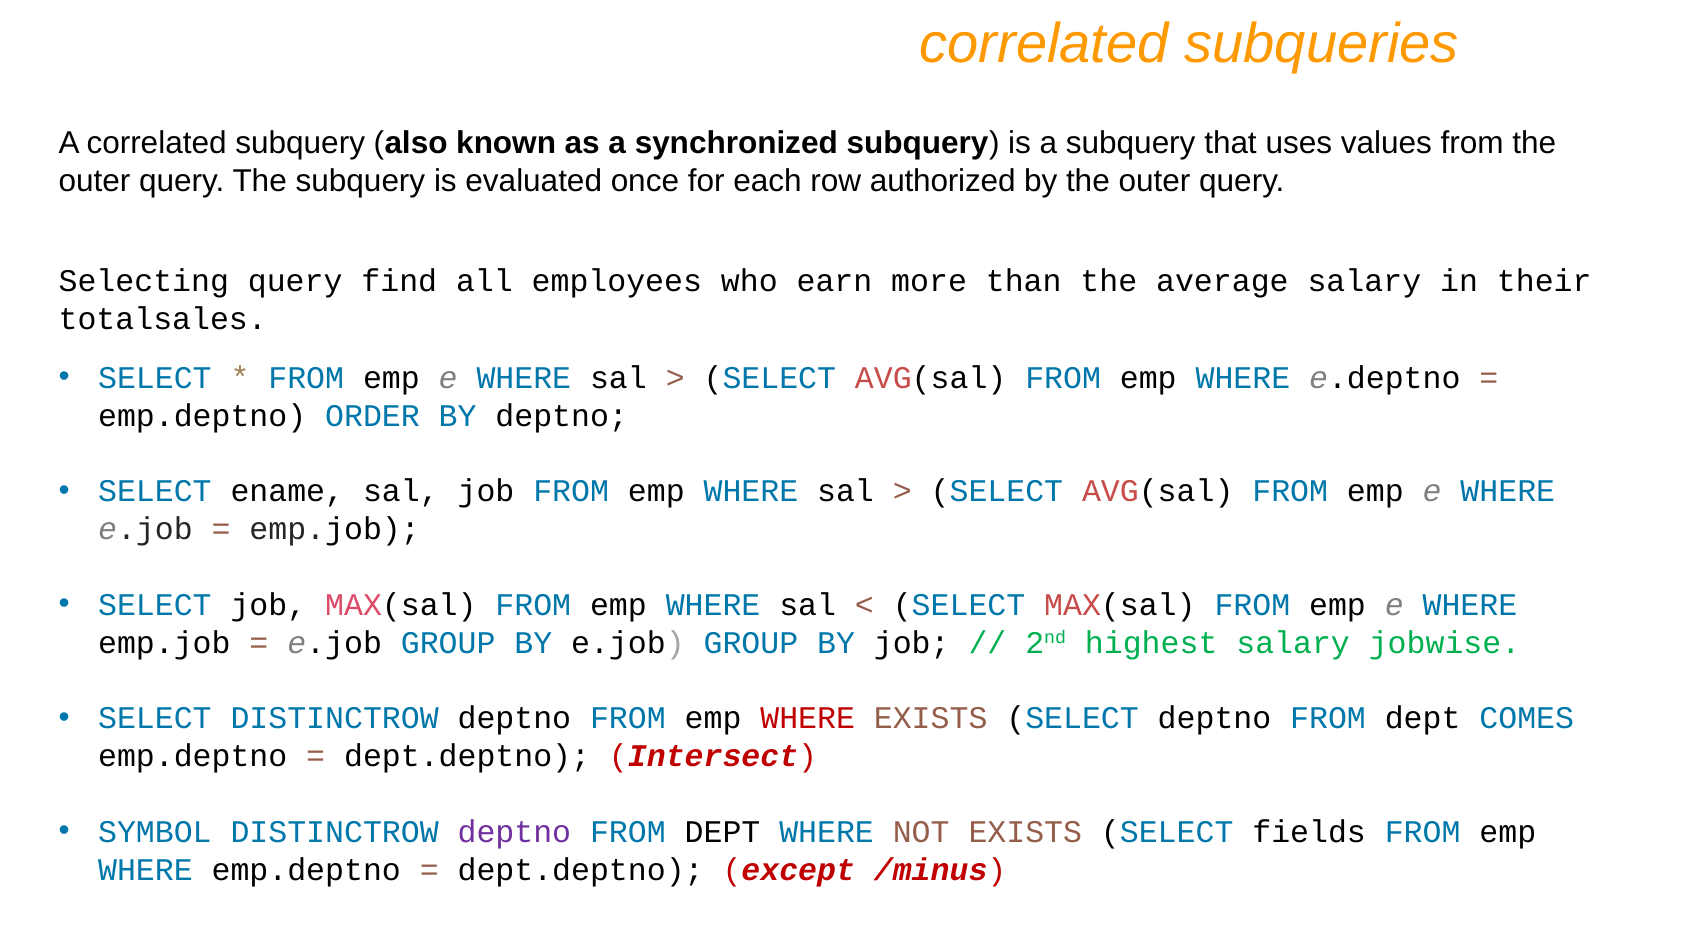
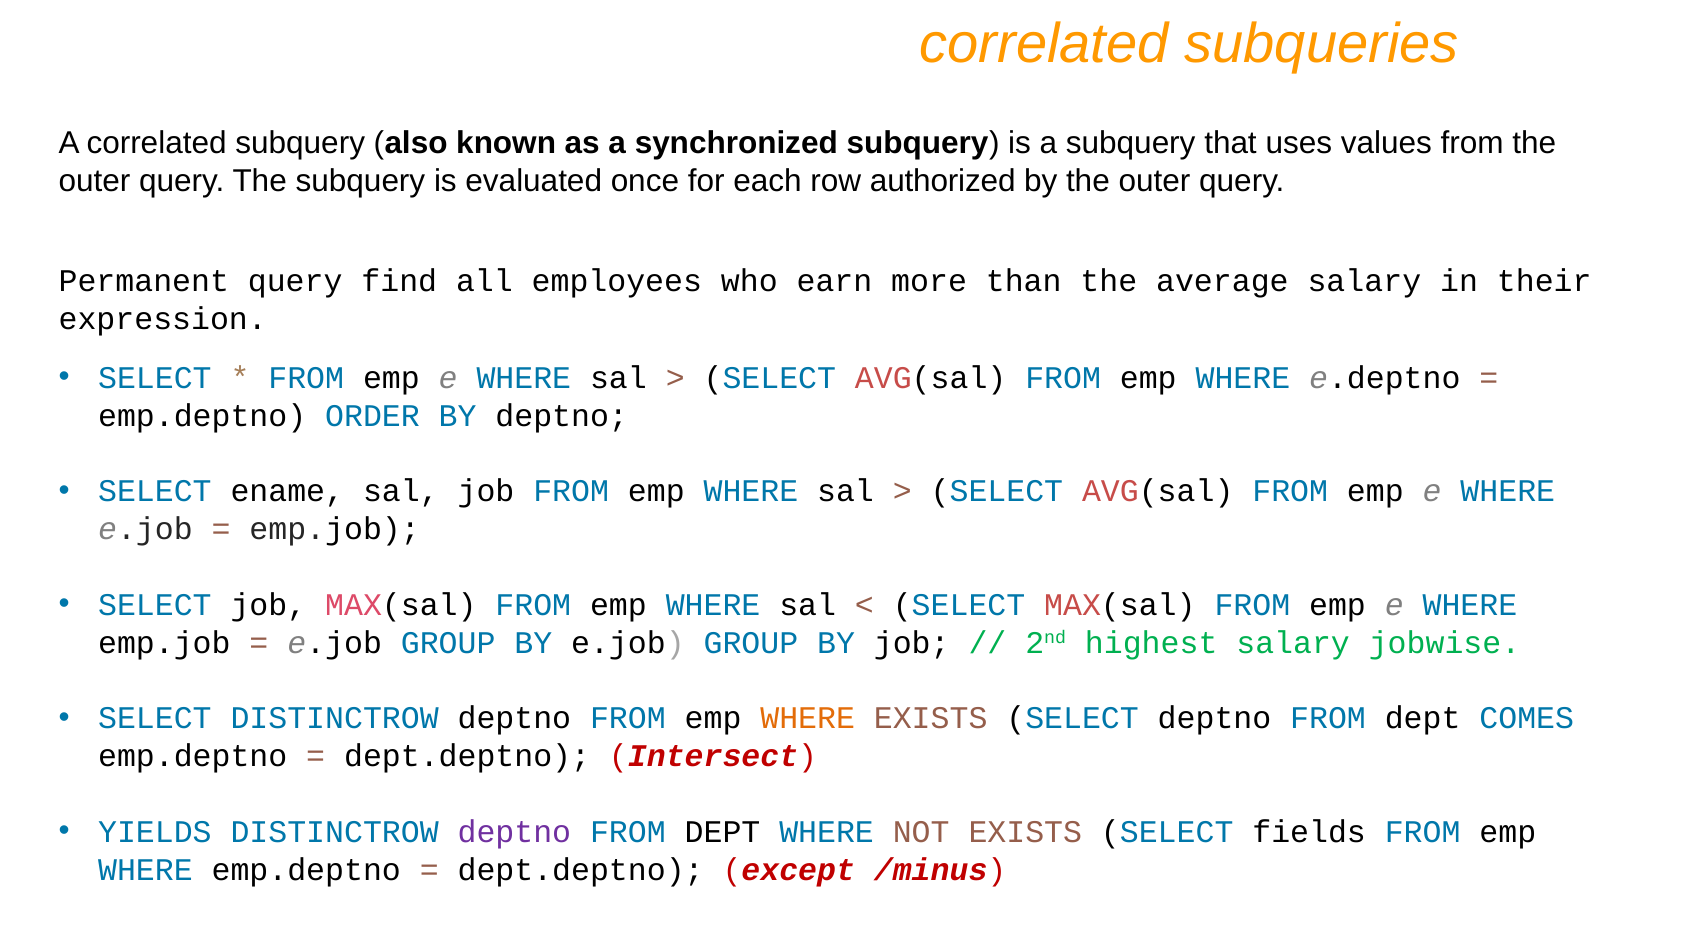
Selecting: Selecting -> Permanent
totalsales: totalsales -> expression
WHERE at (808, 719) colour: red -> orange
SYMBOL: SYMBOL -> YIELDS
